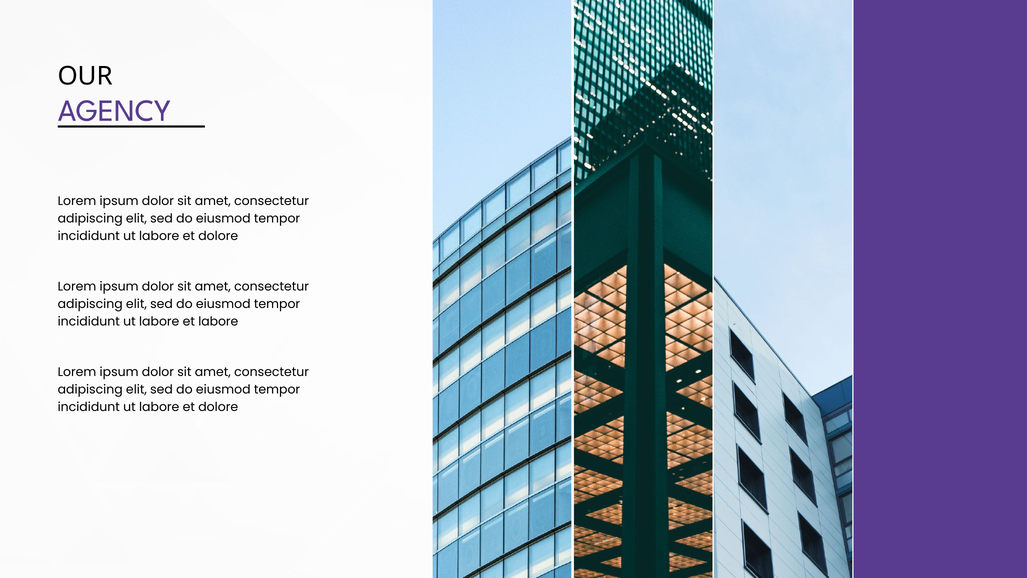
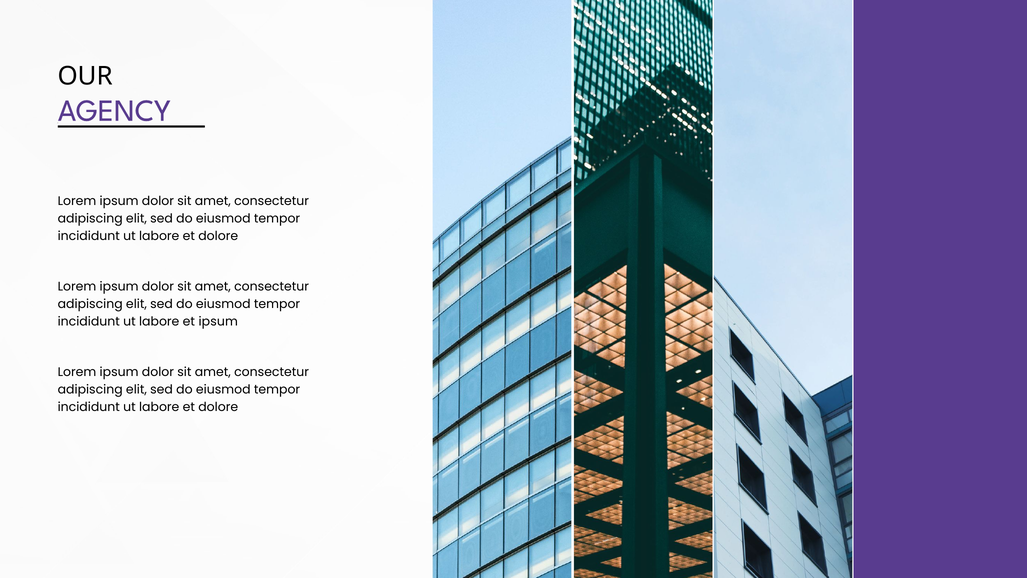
et labore: labore -> ipsum
